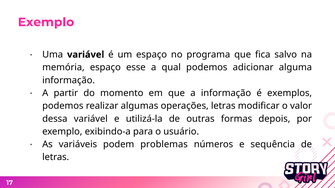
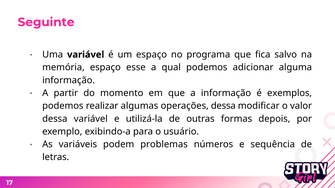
Exemplo at (46, 22): Exemplo -> Seguinte
operações letras: letras -> dessa
